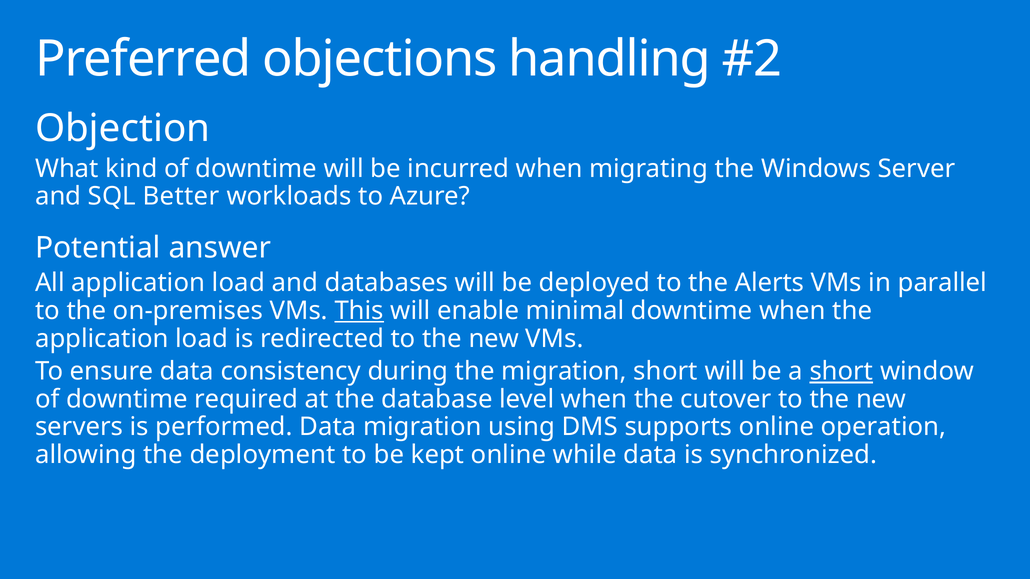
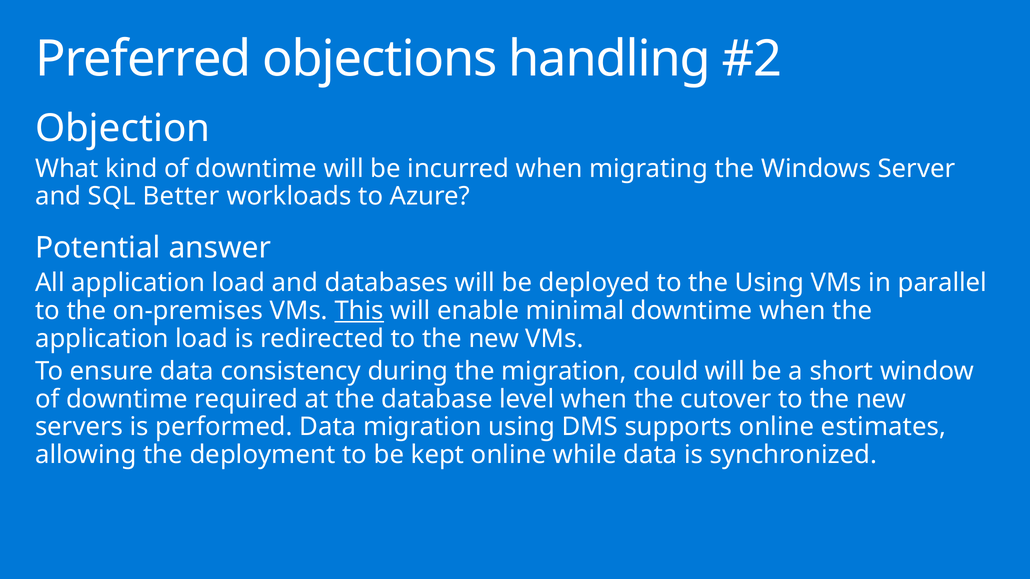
the Alerts: Alerts -> Using
migration short: short -> could
short at (841, 372) underline: present -> none
operation: operation -> estimates
